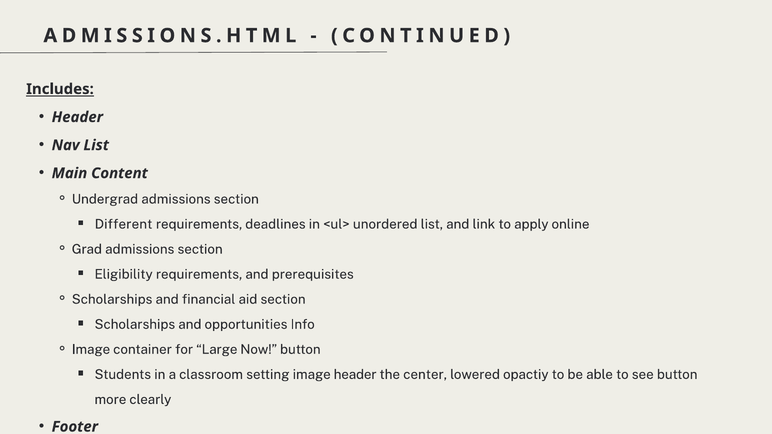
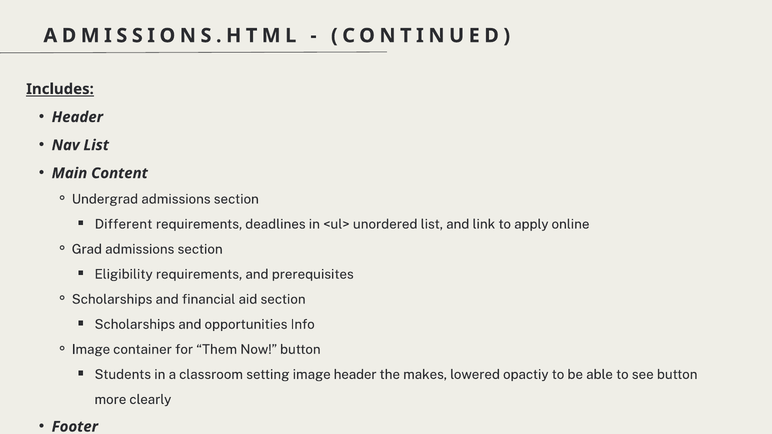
Large: Large -> Them
center: center -> makes
